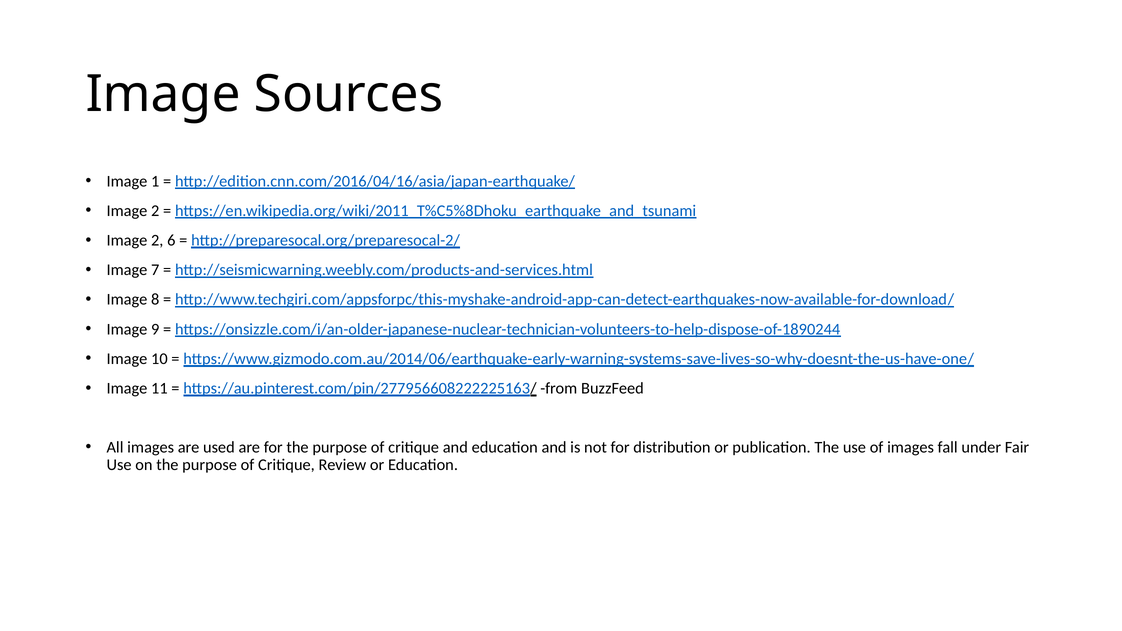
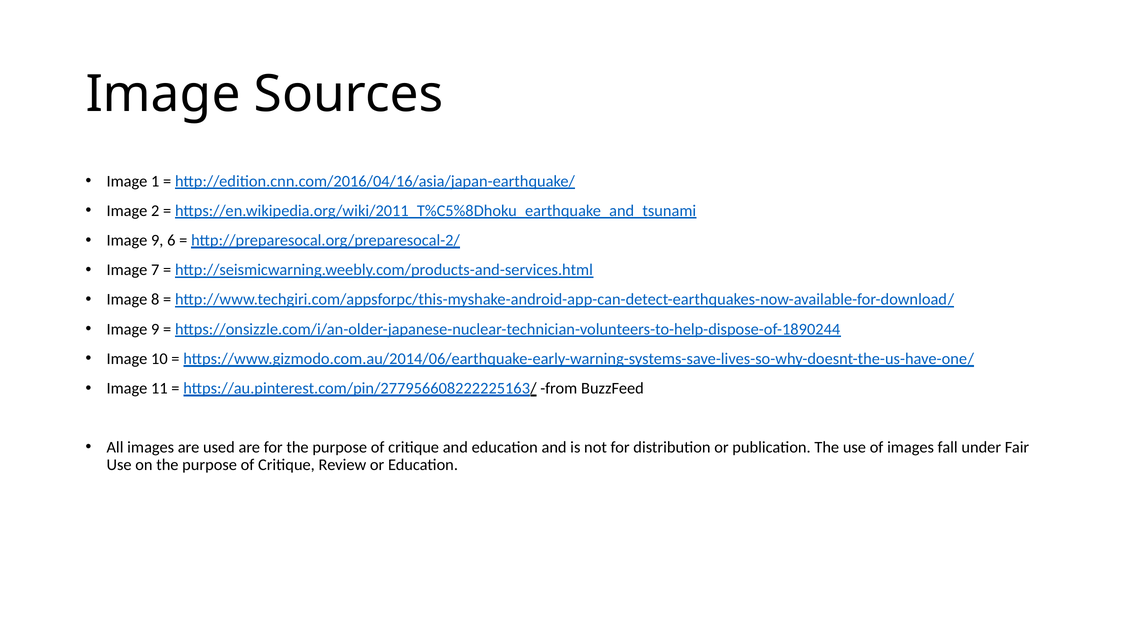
2 at (157, 240): 2 -> 9
